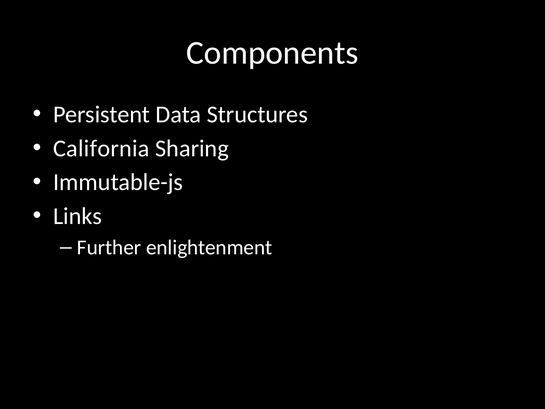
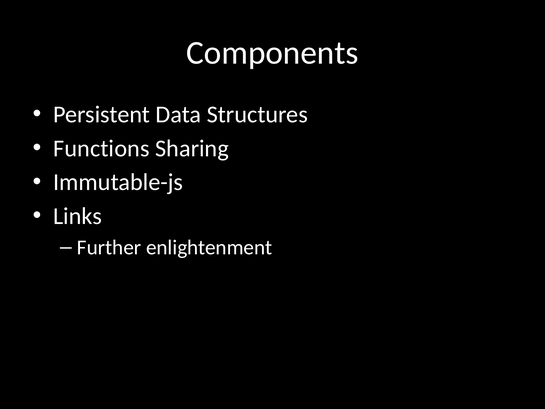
California: California -> Functions
